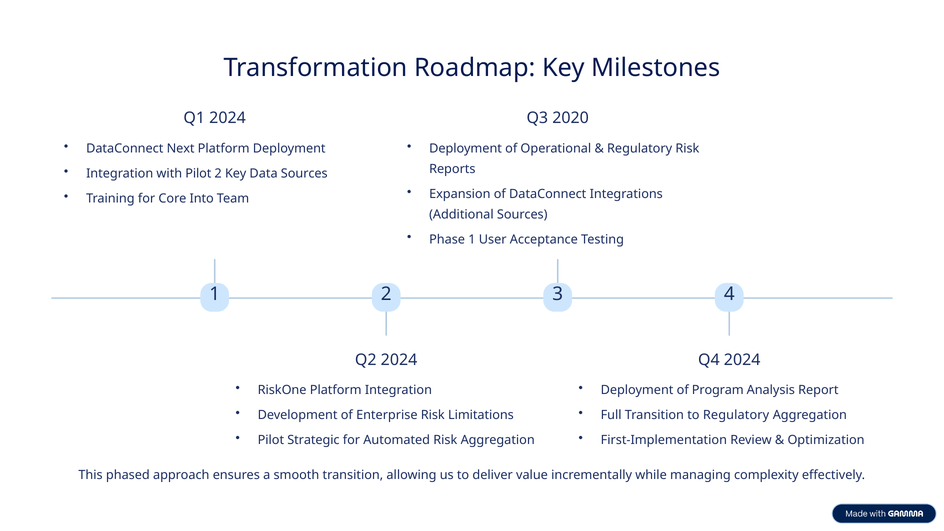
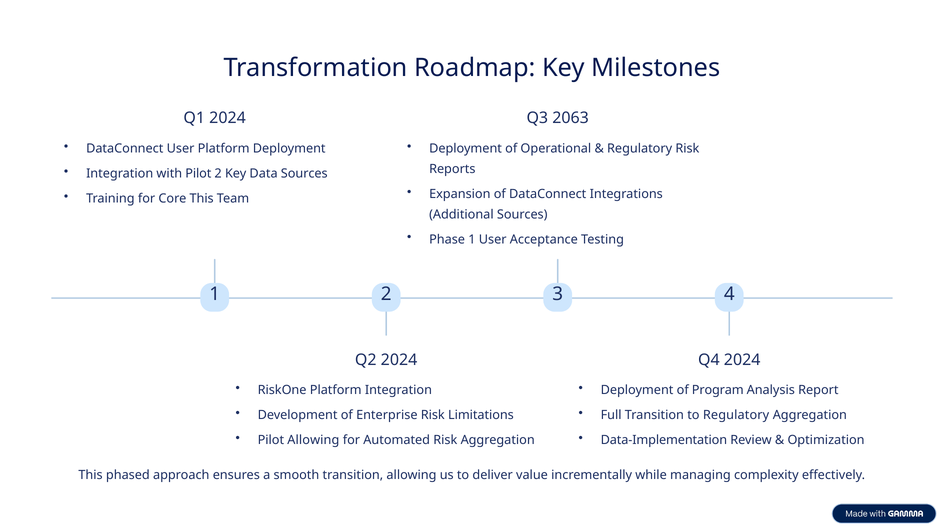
2020: 2020 -> 2063
DataConnect Next: Next -> User
Core Into: Into -> This
Pilot Strategic: Strategic -> Allowing
First-Implementation: First-Implementation -> Data-Implementation
